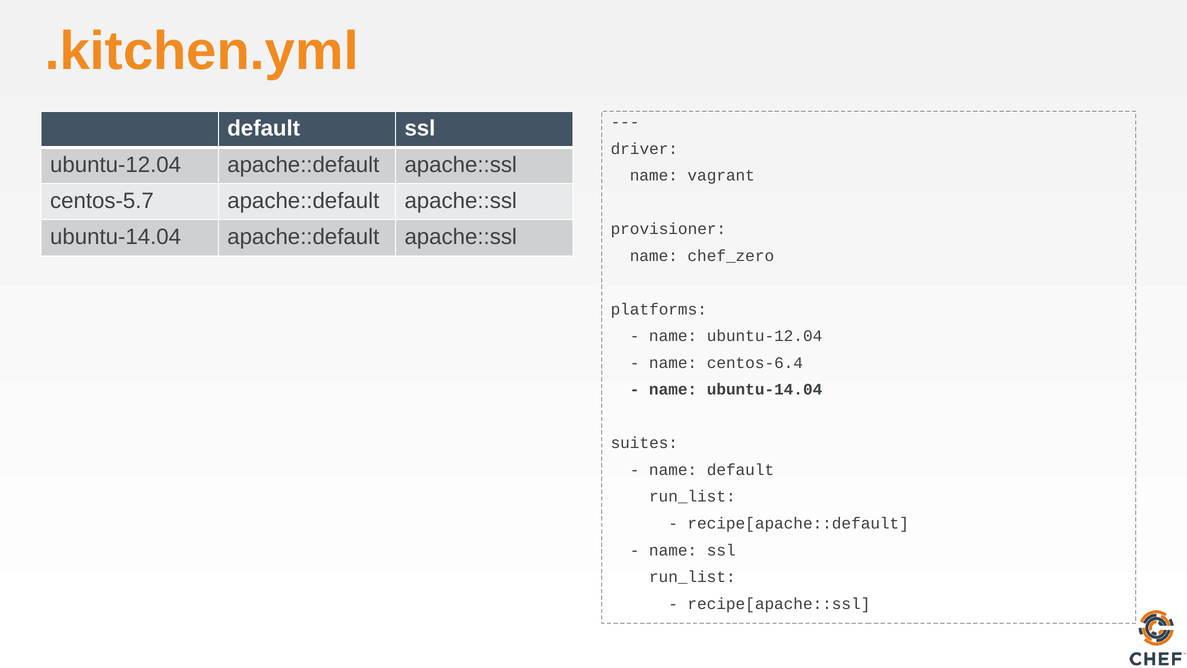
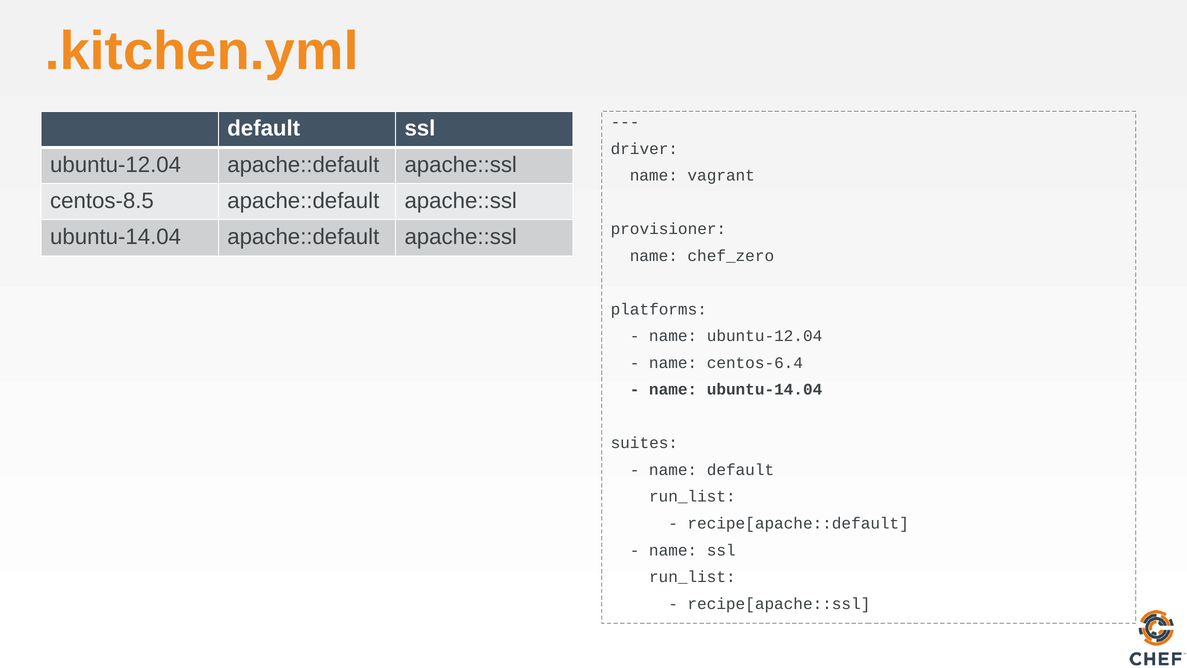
centos-5.7: centos-5.7 -> centos-8.5
